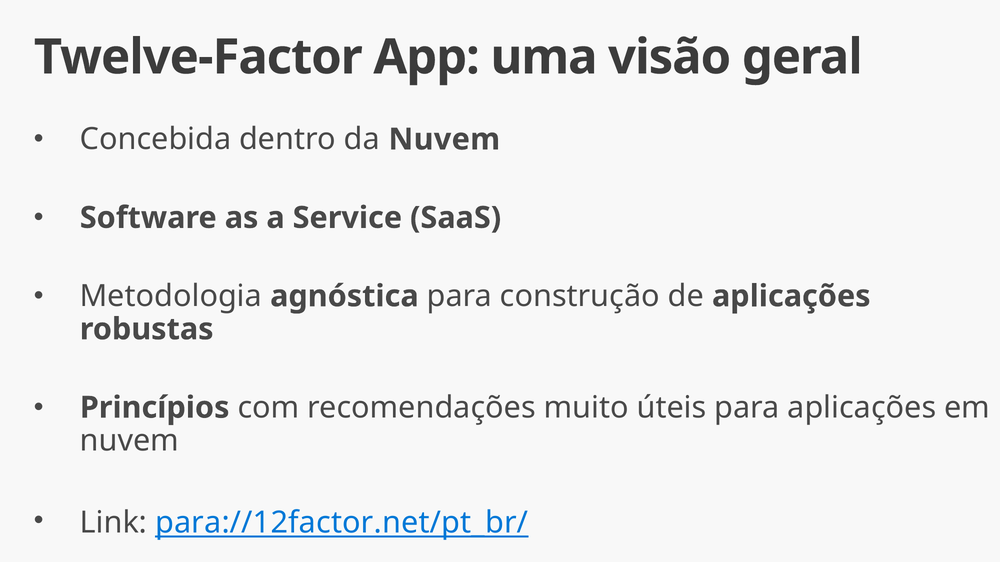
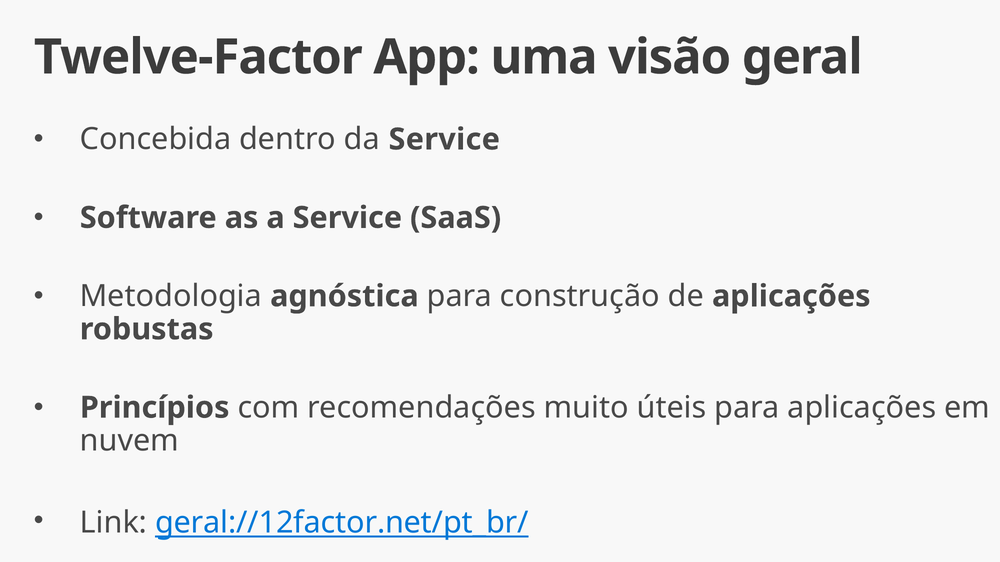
da Nuvem: Nuvem -> Service
para://12factor.net/pt_br/: para://12factor.net/pt_br/ -> geral://12factor.net/pt_br/
